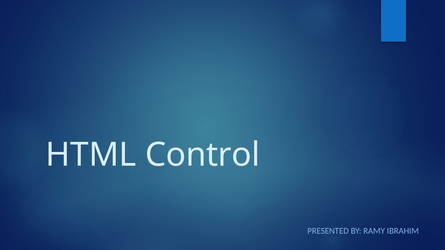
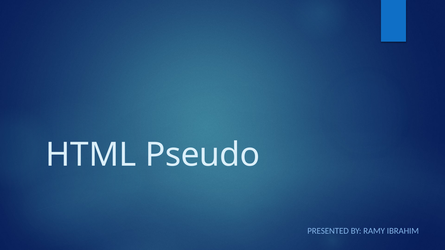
Control: Control -> Pseudo
